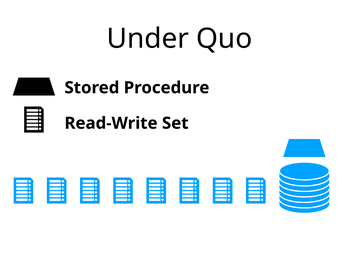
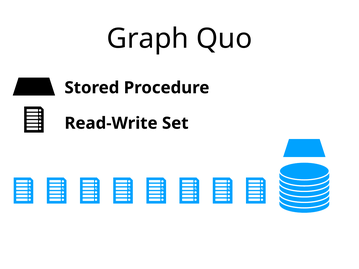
Under: Under -> Graph
